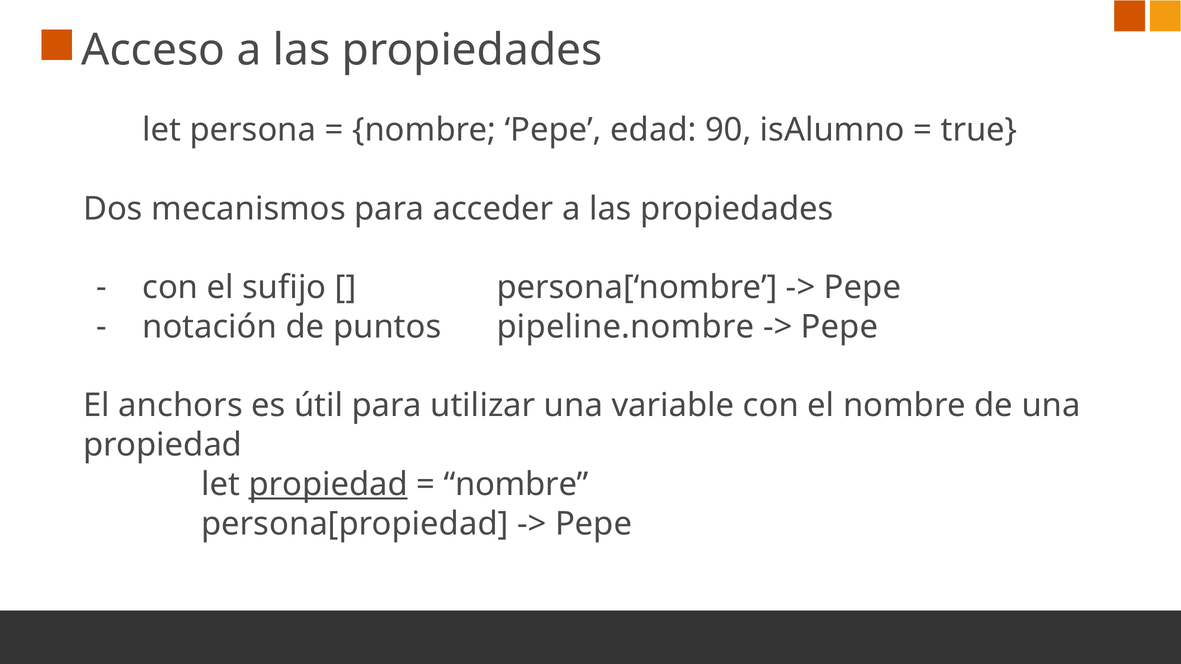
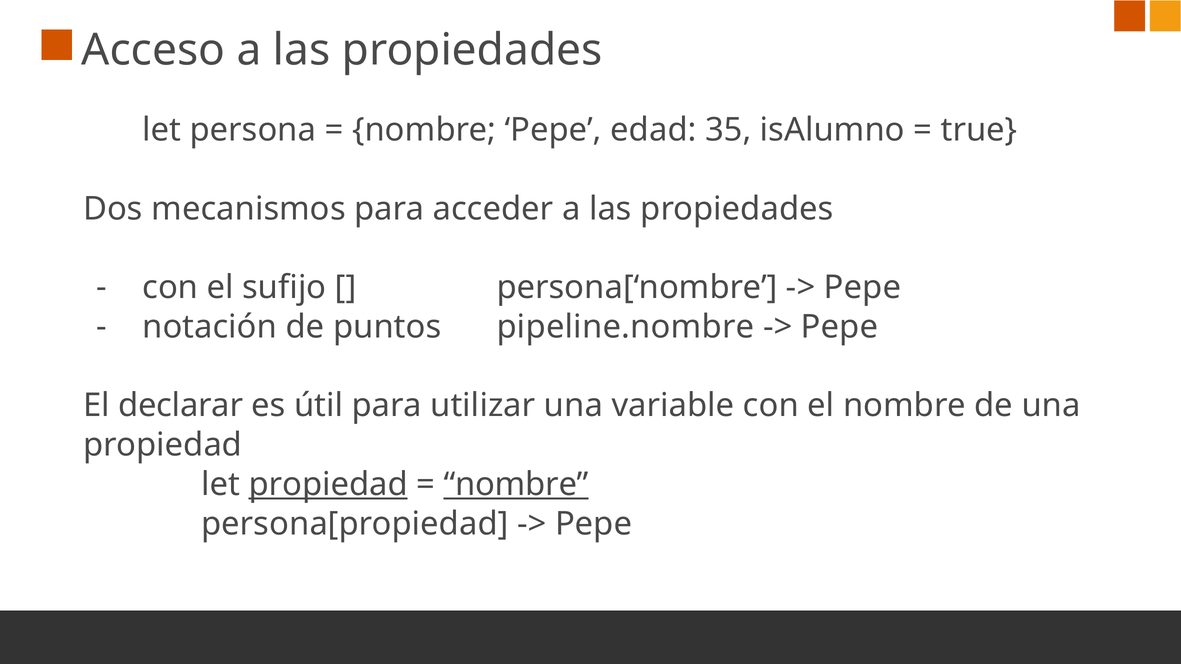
90: 90 -> 35
anchors: anchors -> declarar
nombre at (516, 485) underline: none -> present
